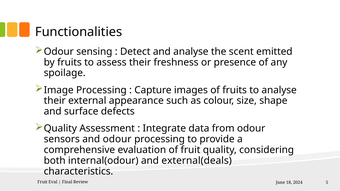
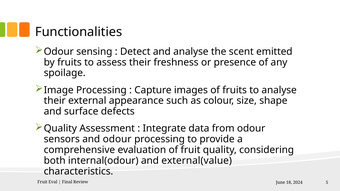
external(deals: external(deals -> external(value
